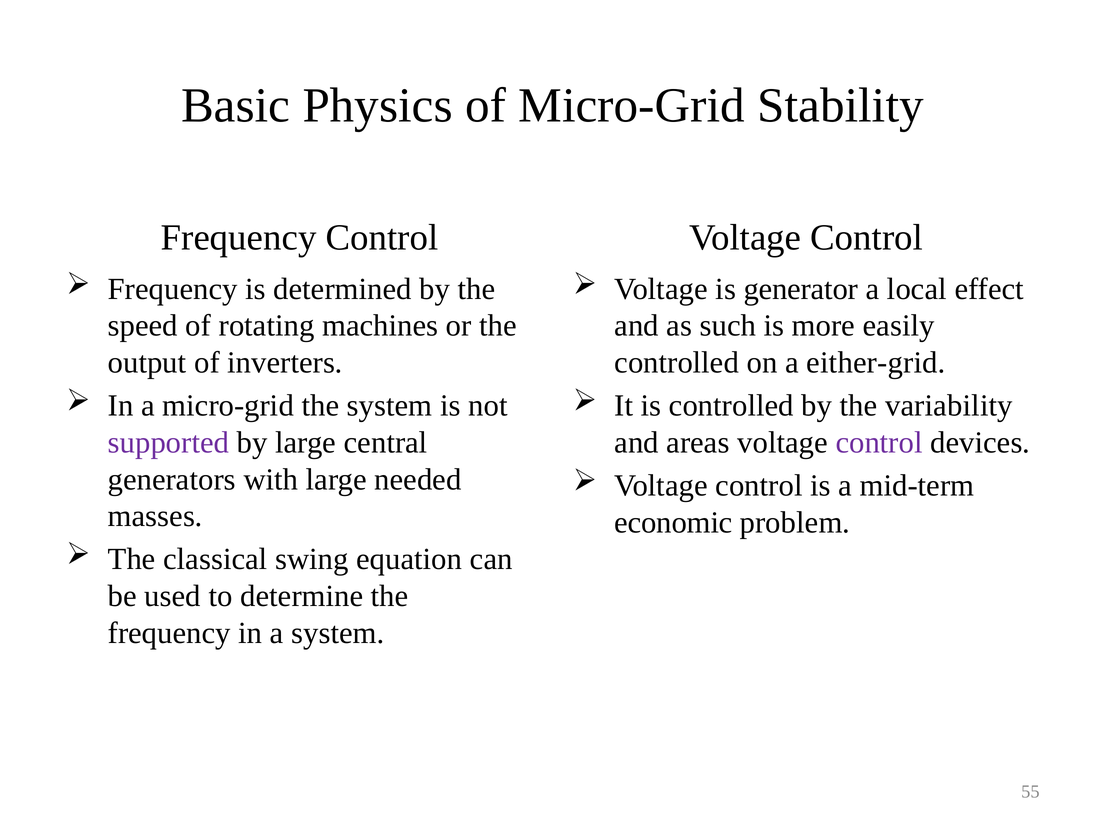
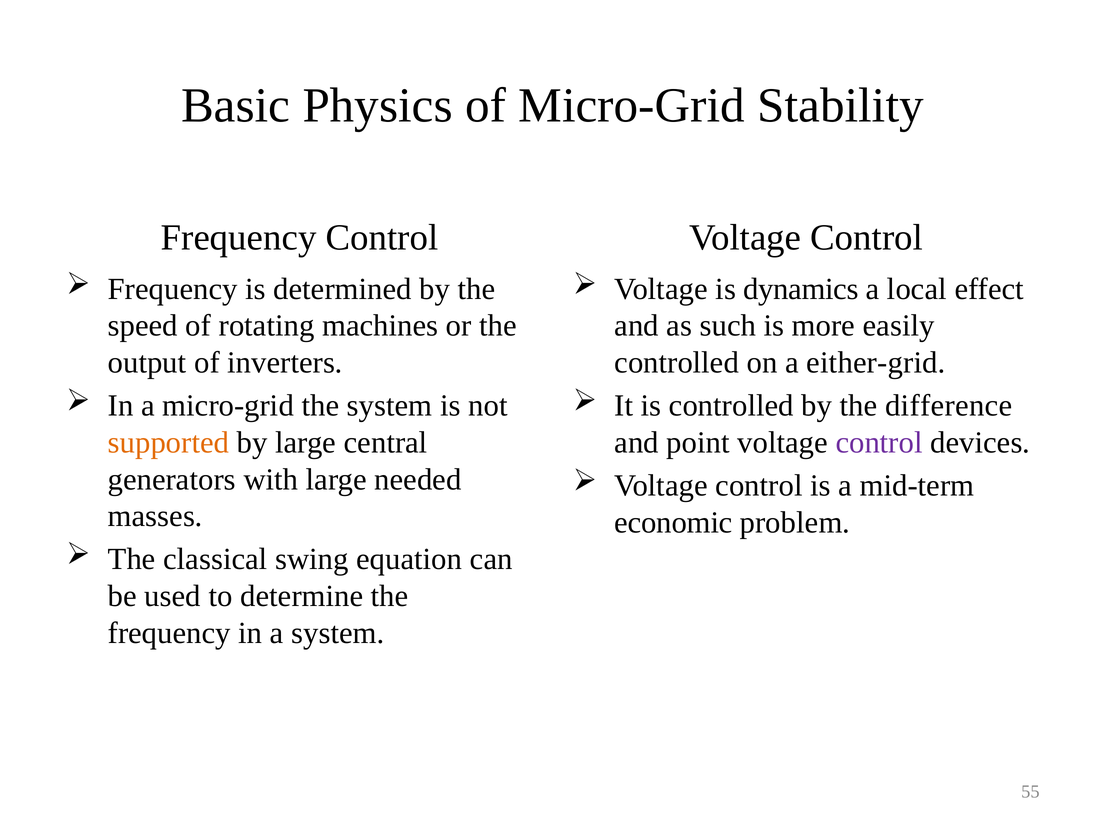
generator: generator -> dynamics
variability: variability -> difference
supported colour: purple -> orange
areas: areas -> point
